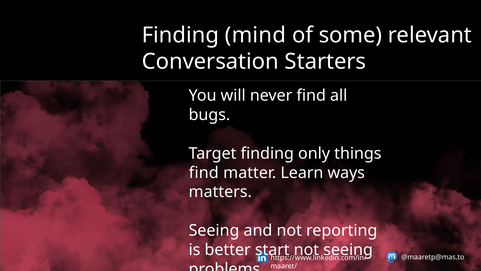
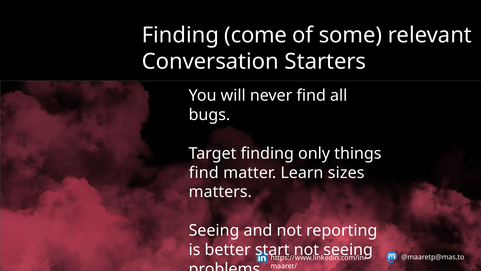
mind: mind -> come
ways: ways -> sizes
